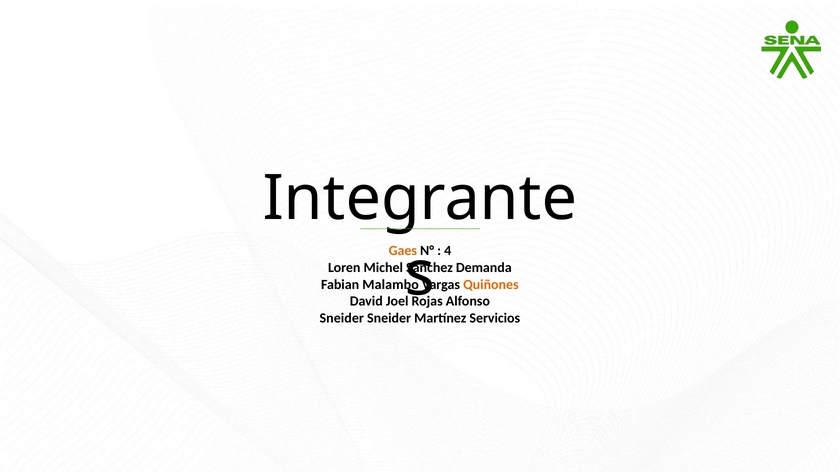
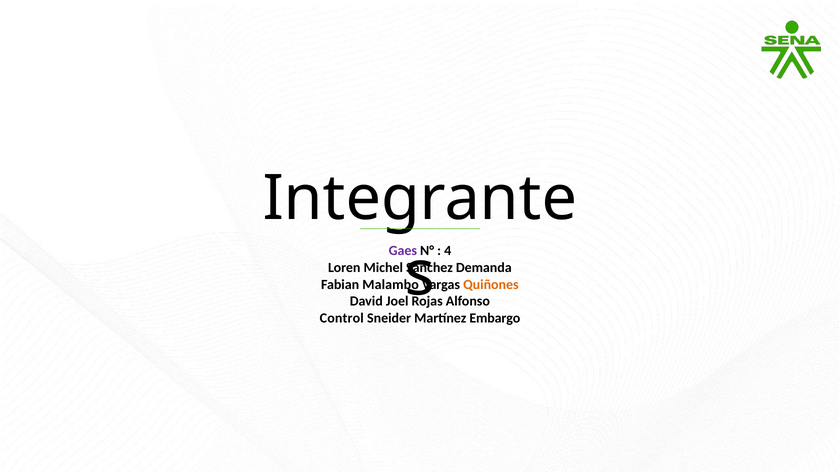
Gaes colour: orange -> purple
Sneider at (342, 318): Sneider -> Control
Servicios: Servicios -> Embargo
